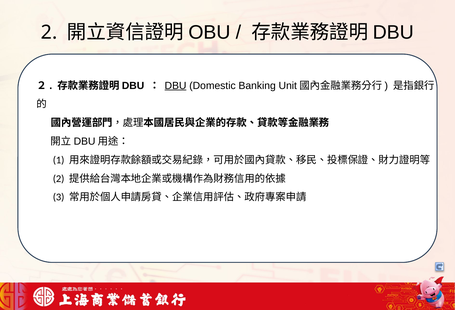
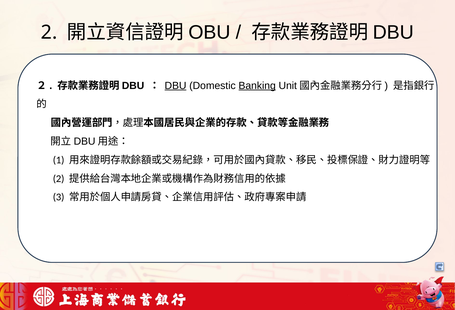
Banking underline: none -> present
